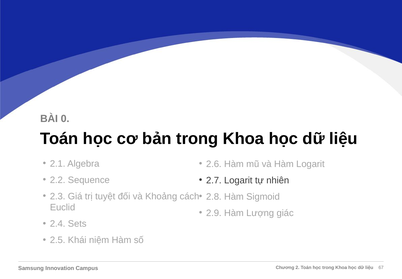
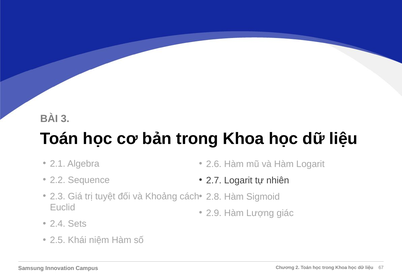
0: 0 -> 3
